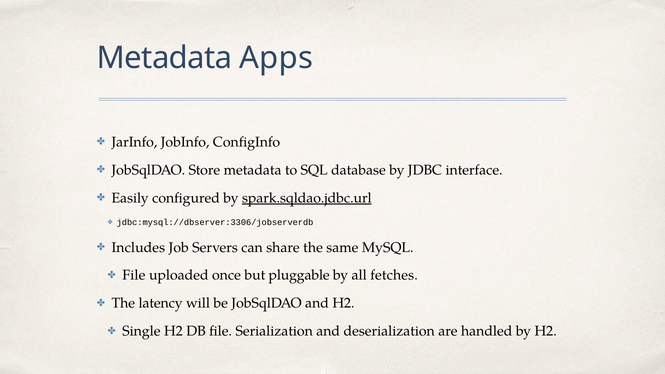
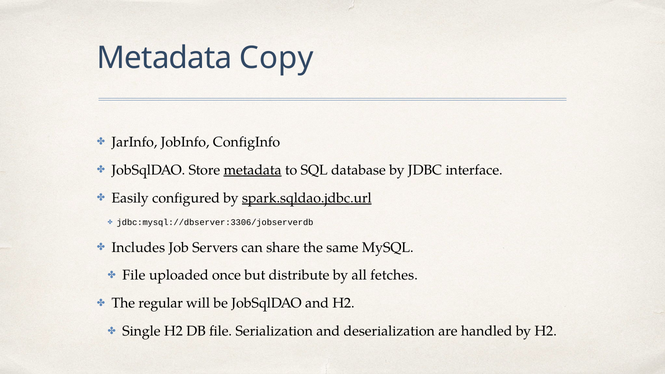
Apps: Apps -> Copy
metadata at (253, 170) underline: none -> present
pluggable: pluggable -> distribute
latency: latency -> regular
